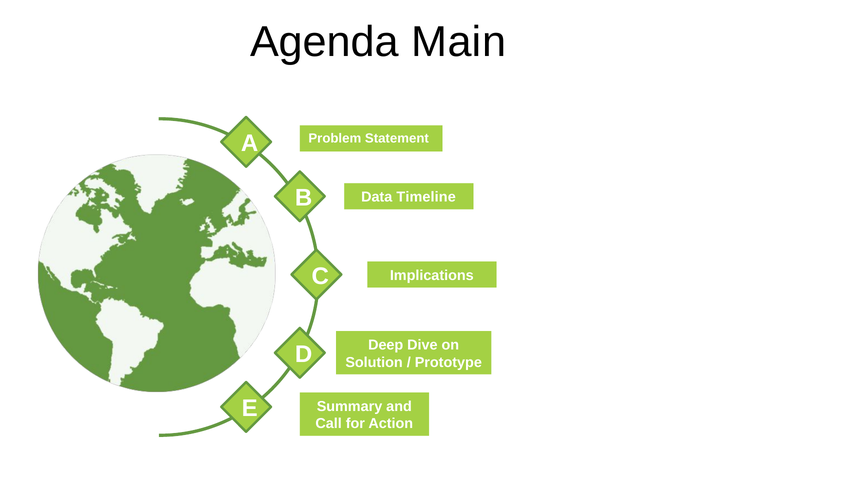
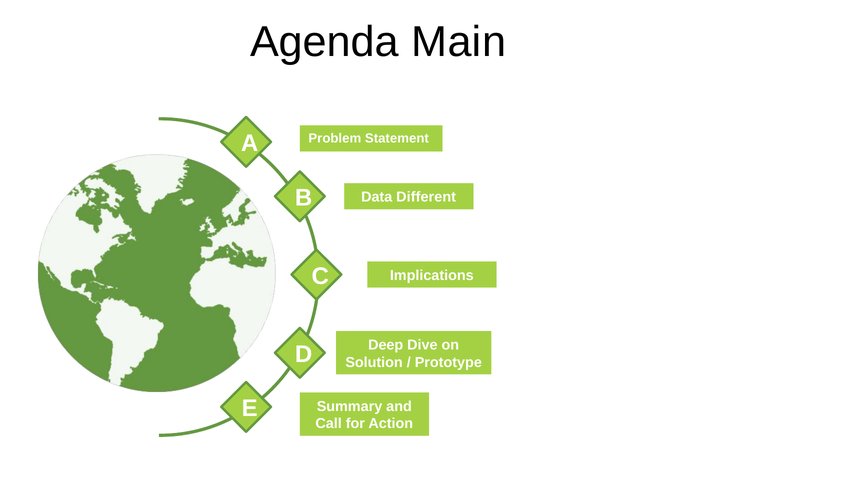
Timeline: Timeline -> Different
